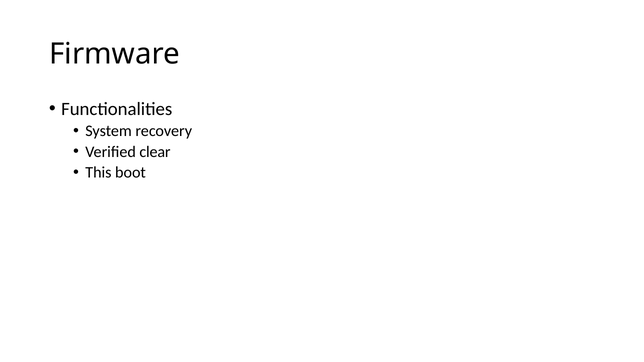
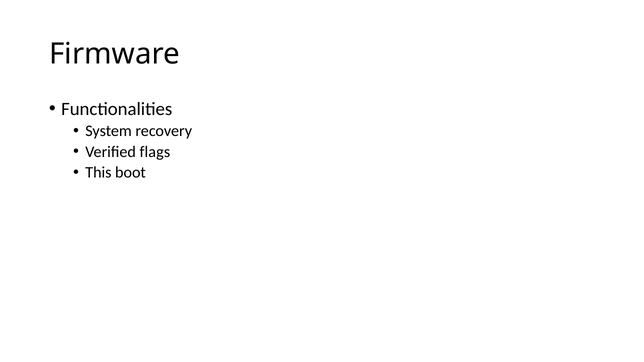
clear: clear -> flags
